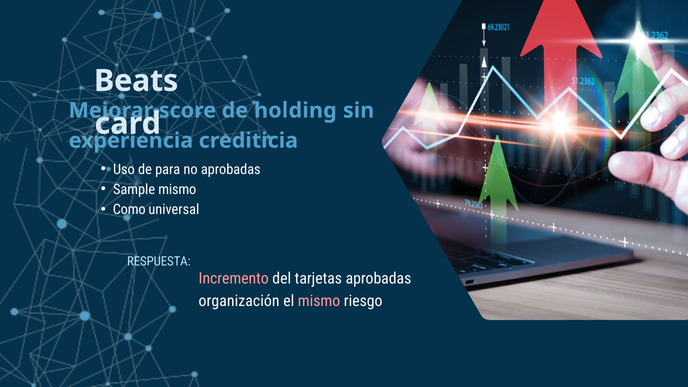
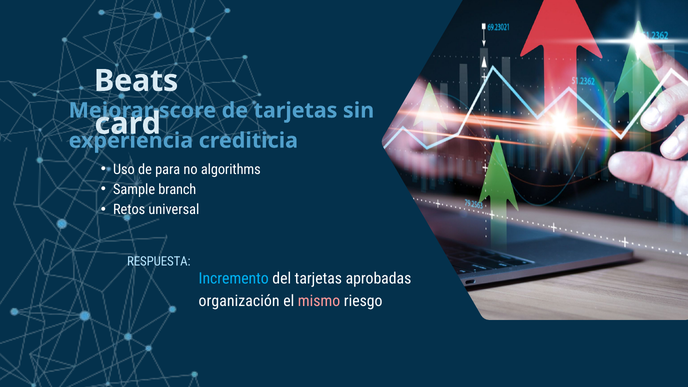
holding at (295, 110): holding -> tarjetas
no aprobadas: aprobadas -> algorithms
Sample mismo: mismo -> branch
Como: Como -> Retos
Incremento colour: pink -> light blue
